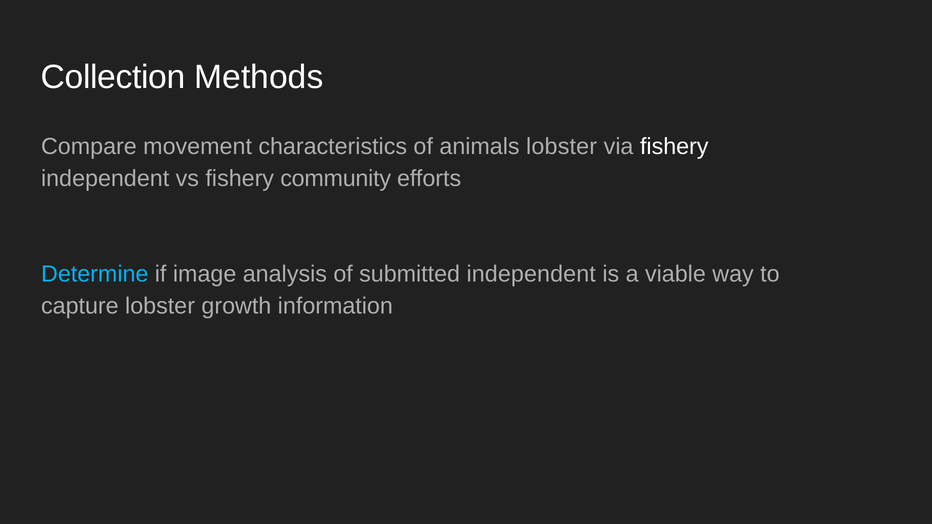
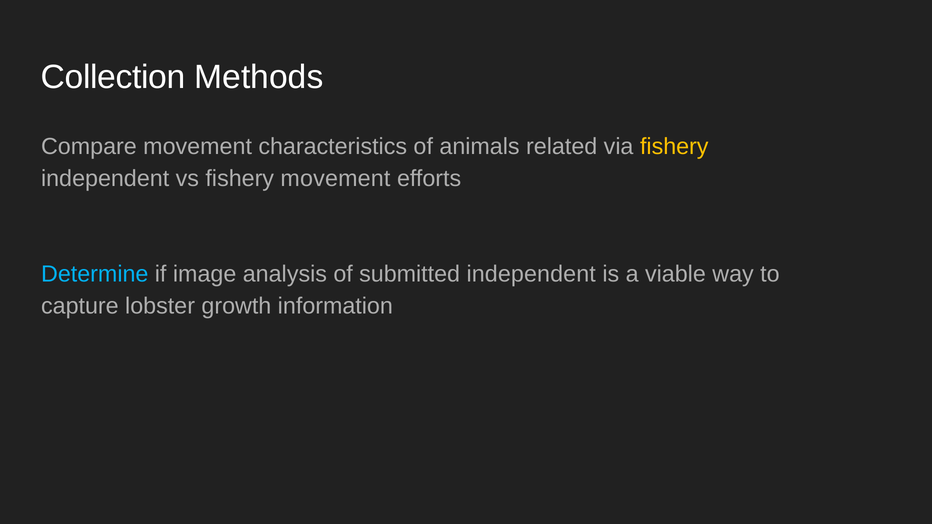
animals lobster: lobster -> related
fishery at (674, 147) colour: white -> yellow
fishery community: community -> movement
